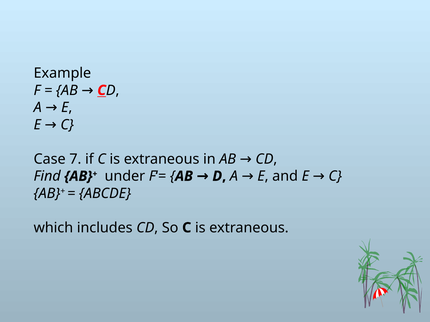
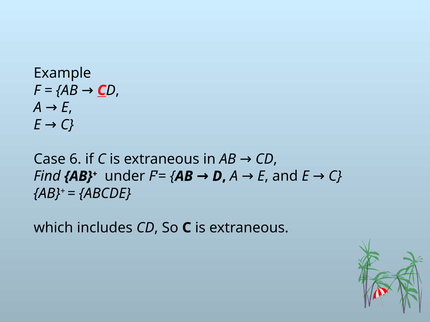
7: 7 -> 6
